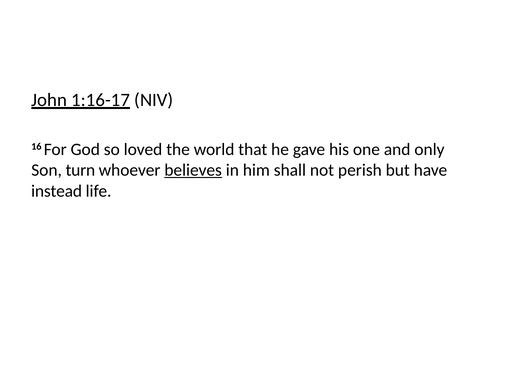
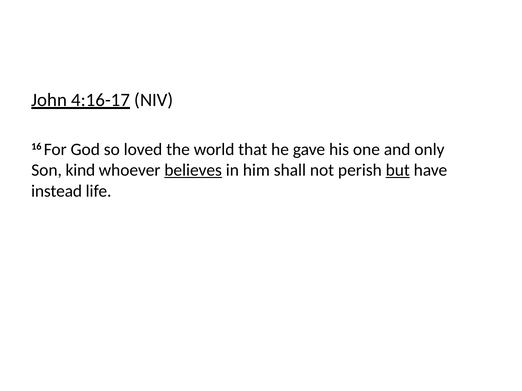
1:16-17: 1:16-17 -> 4:16-17
turn: turn -> kind
but underline: none -> present
